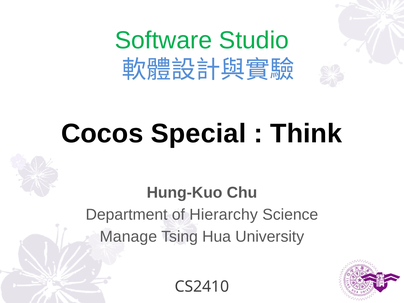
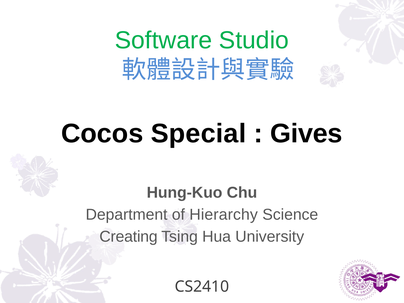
Think: Think -> Gives
Manage: Manage -> Creating
